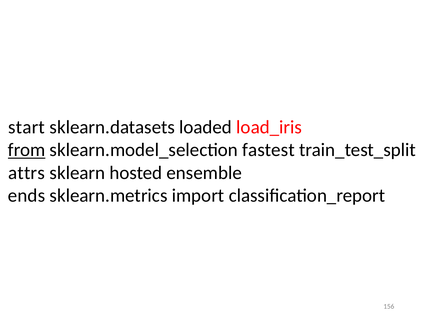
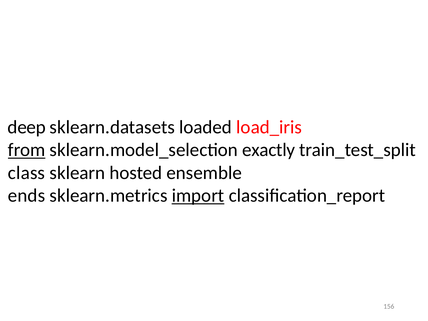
start: start -> deep
fastest: fastest -> exactly
attrs: attrs -> class
import underline: none -> present
